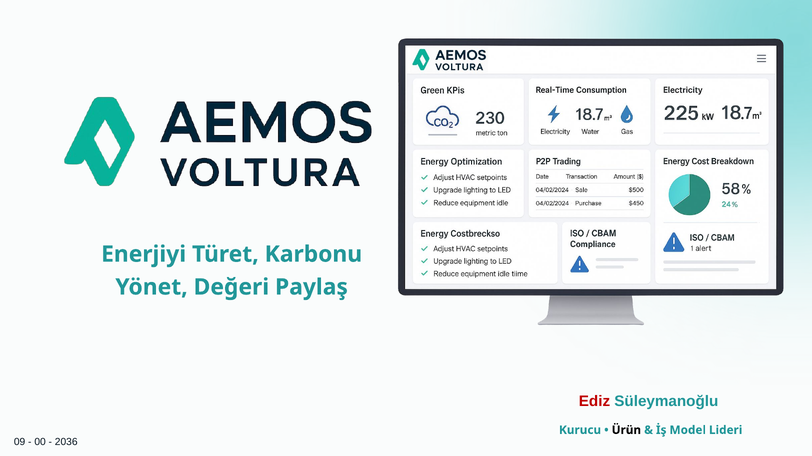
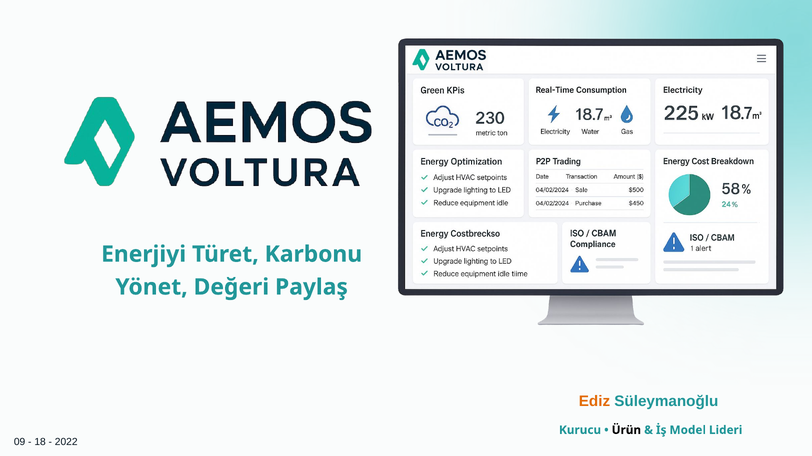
Ediz colour: red -> orange
00: 00 -> 18
2036: 2036 -> 2022
